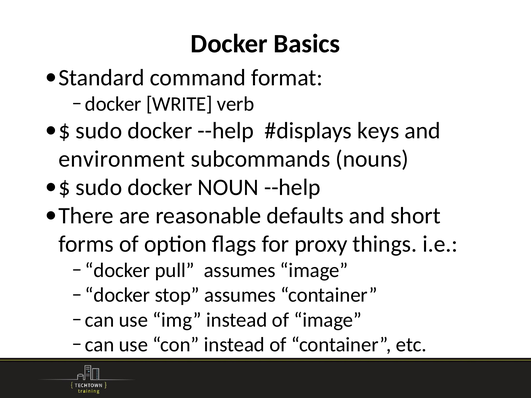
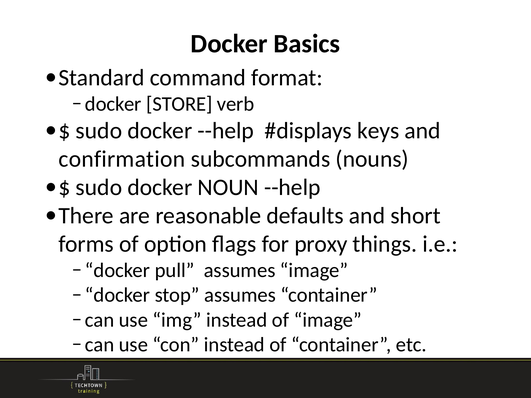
WRITE: WRITE -> STORE
environment: environment -> confirmation
